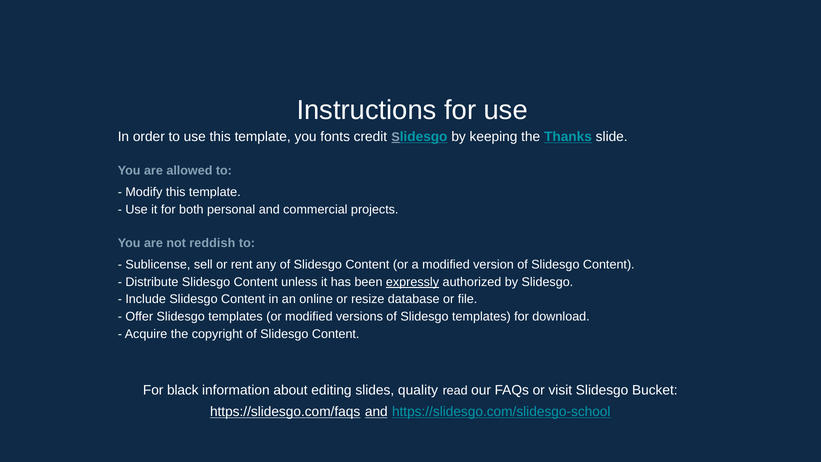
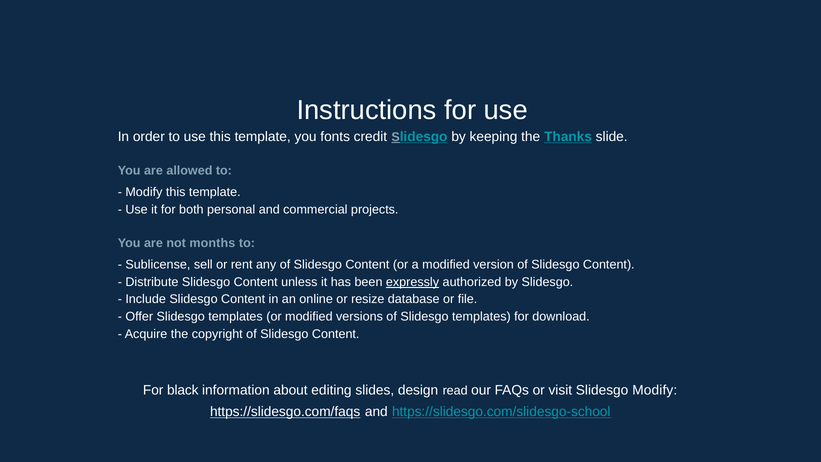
reddish: reddish -> months
quality: quality -> design
Slidesgo Bucket: Bucket -> Modify
and at (376, 412) underline: present -> none
